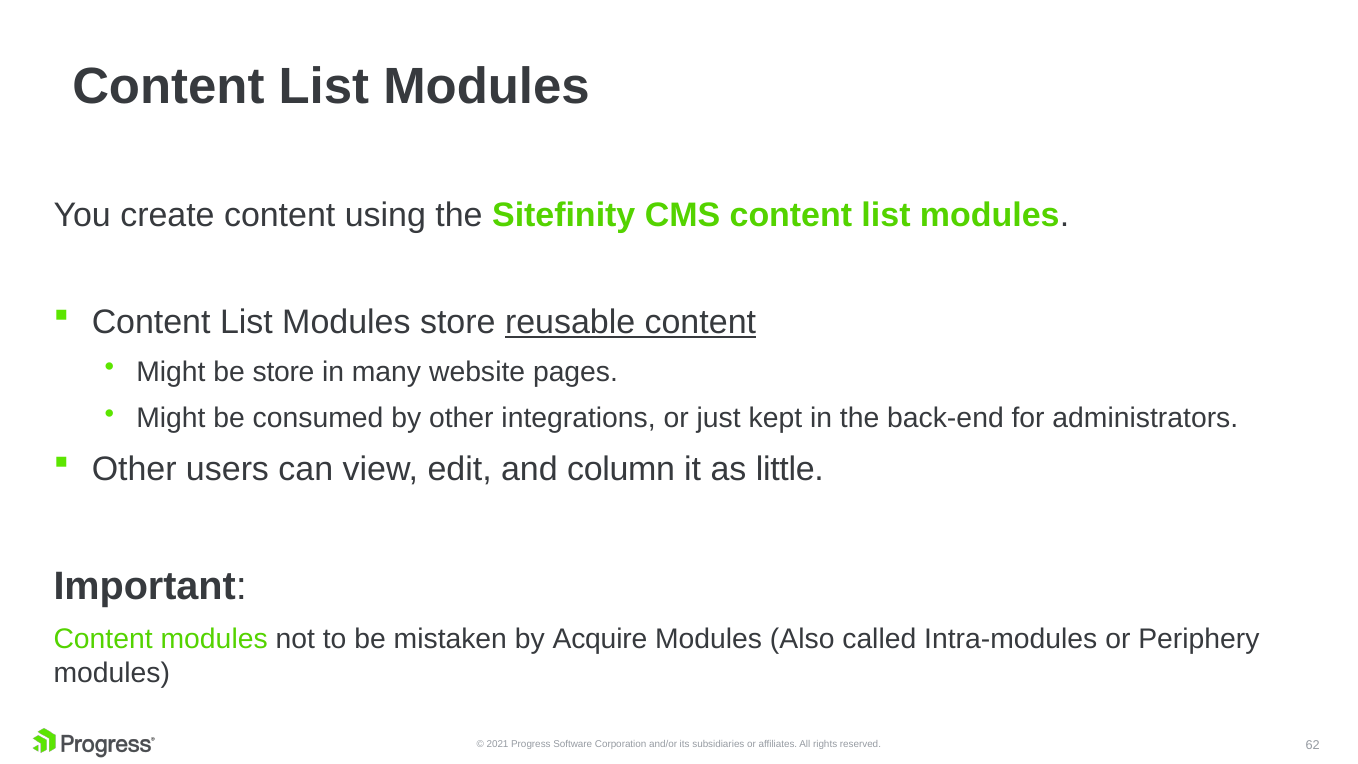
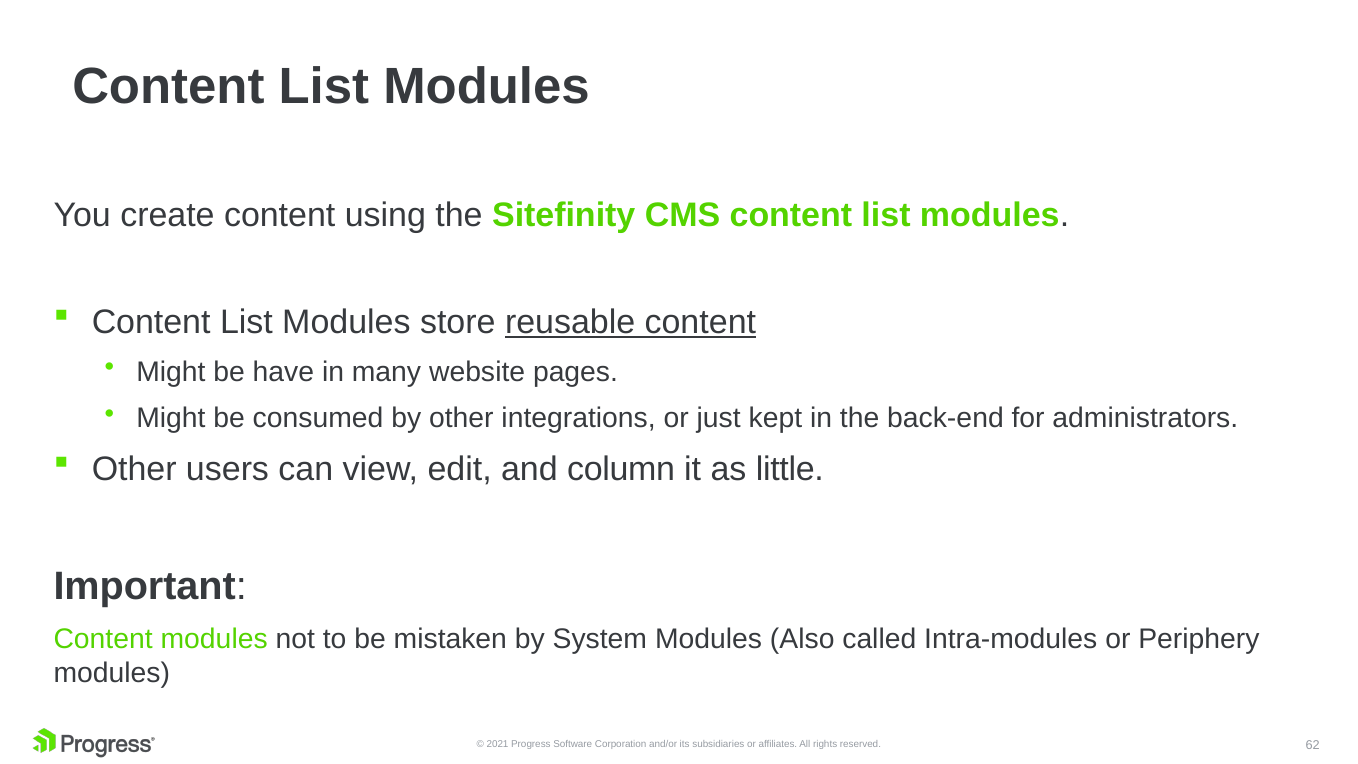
be store: store -> have
Acquire: Acquire -> System
